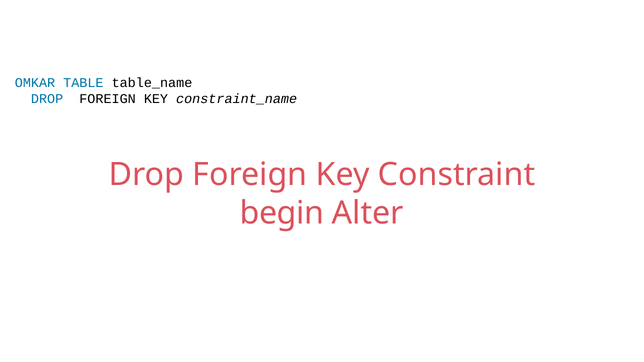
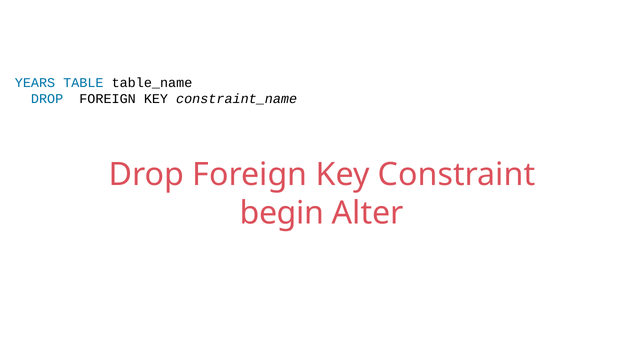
OMKAR: OMKAR -> YEARS
